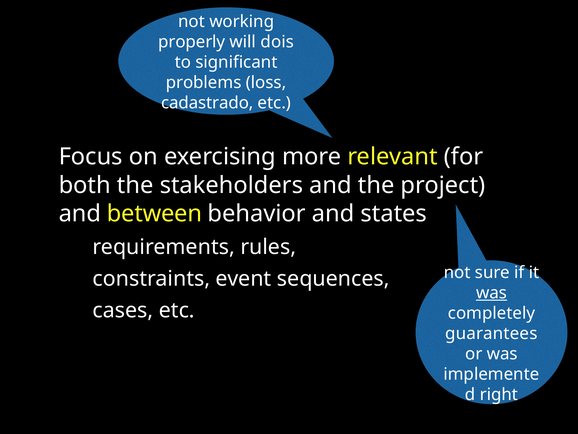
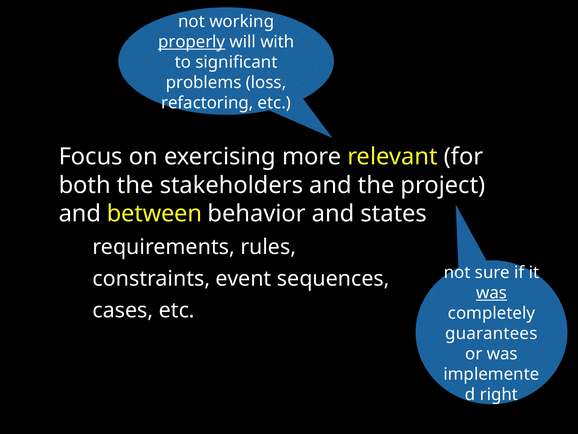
properly underline: none -> present
dois: dois -> with
cadastrado: cadastrado -> refactoring
